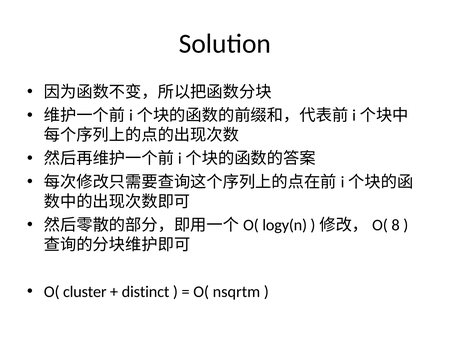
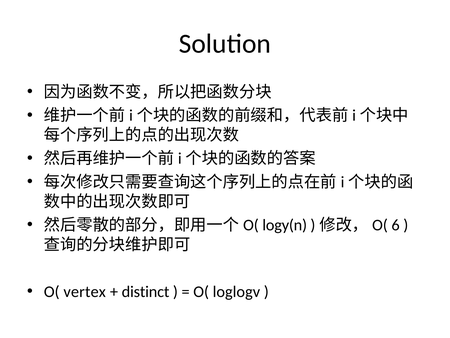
8: 8 -> 6
cluster: cluster -> vertex
nsqrtm: nsqrtm -> loglogv
